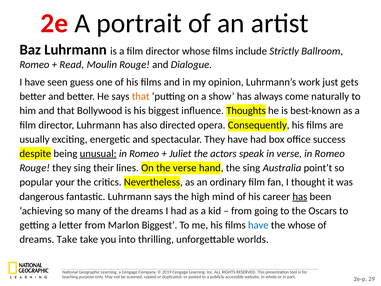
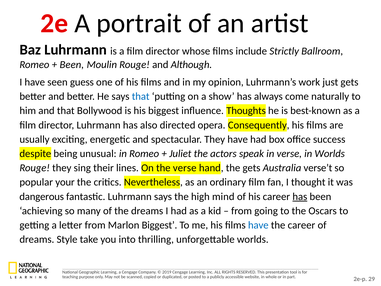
Read at (72, 65): Read -> Been
Dialogue: Dialogue -> Although
that at (141, 96) colour: orange -> blue
unusual underline: present -> none
verse in Romeo: Romeo -> Worlds
the sing: sing -> gets
point’t: point’t -> verse’t
the whose: whose -> career
dreams Take: Take -> Style
